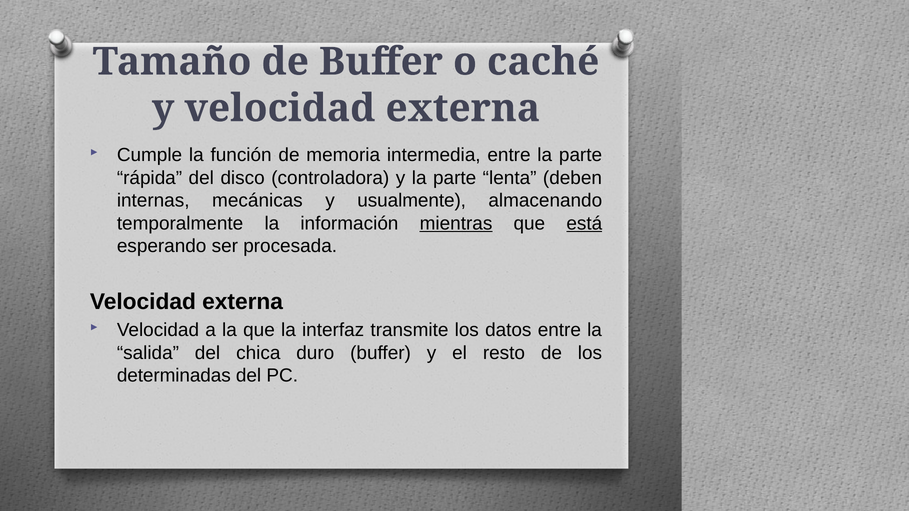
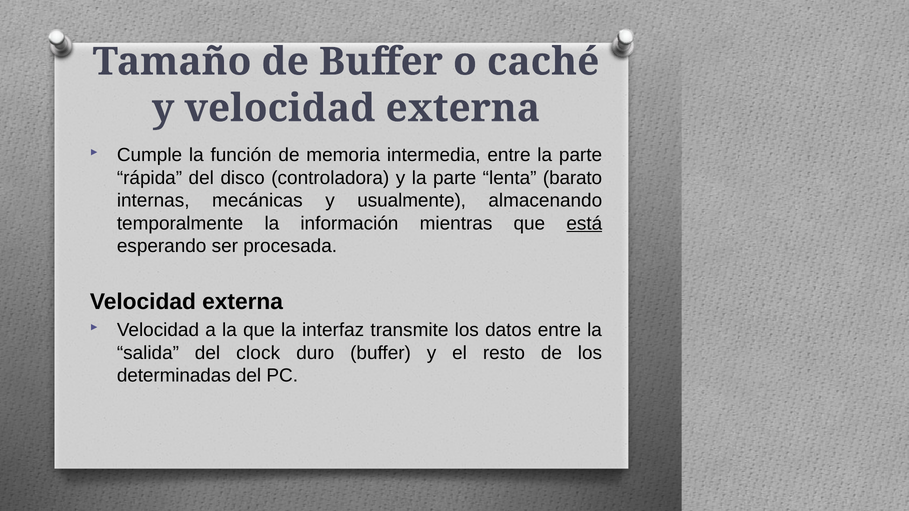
deben: deben -> barato
mientras underline: present -> none
chica: chica -> clock
